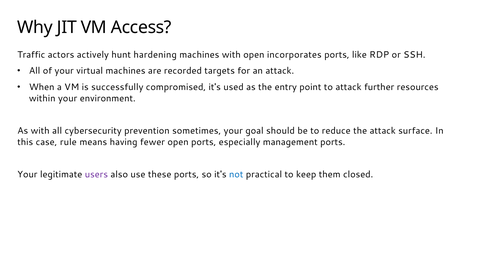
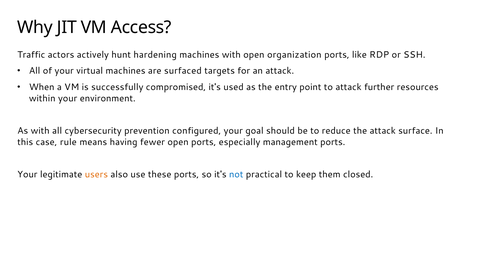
incorporates: incorporates -> organization
recorded: recorded -> surfaced
sometimes: sometimes -> configured
users colour: purple -> orange
